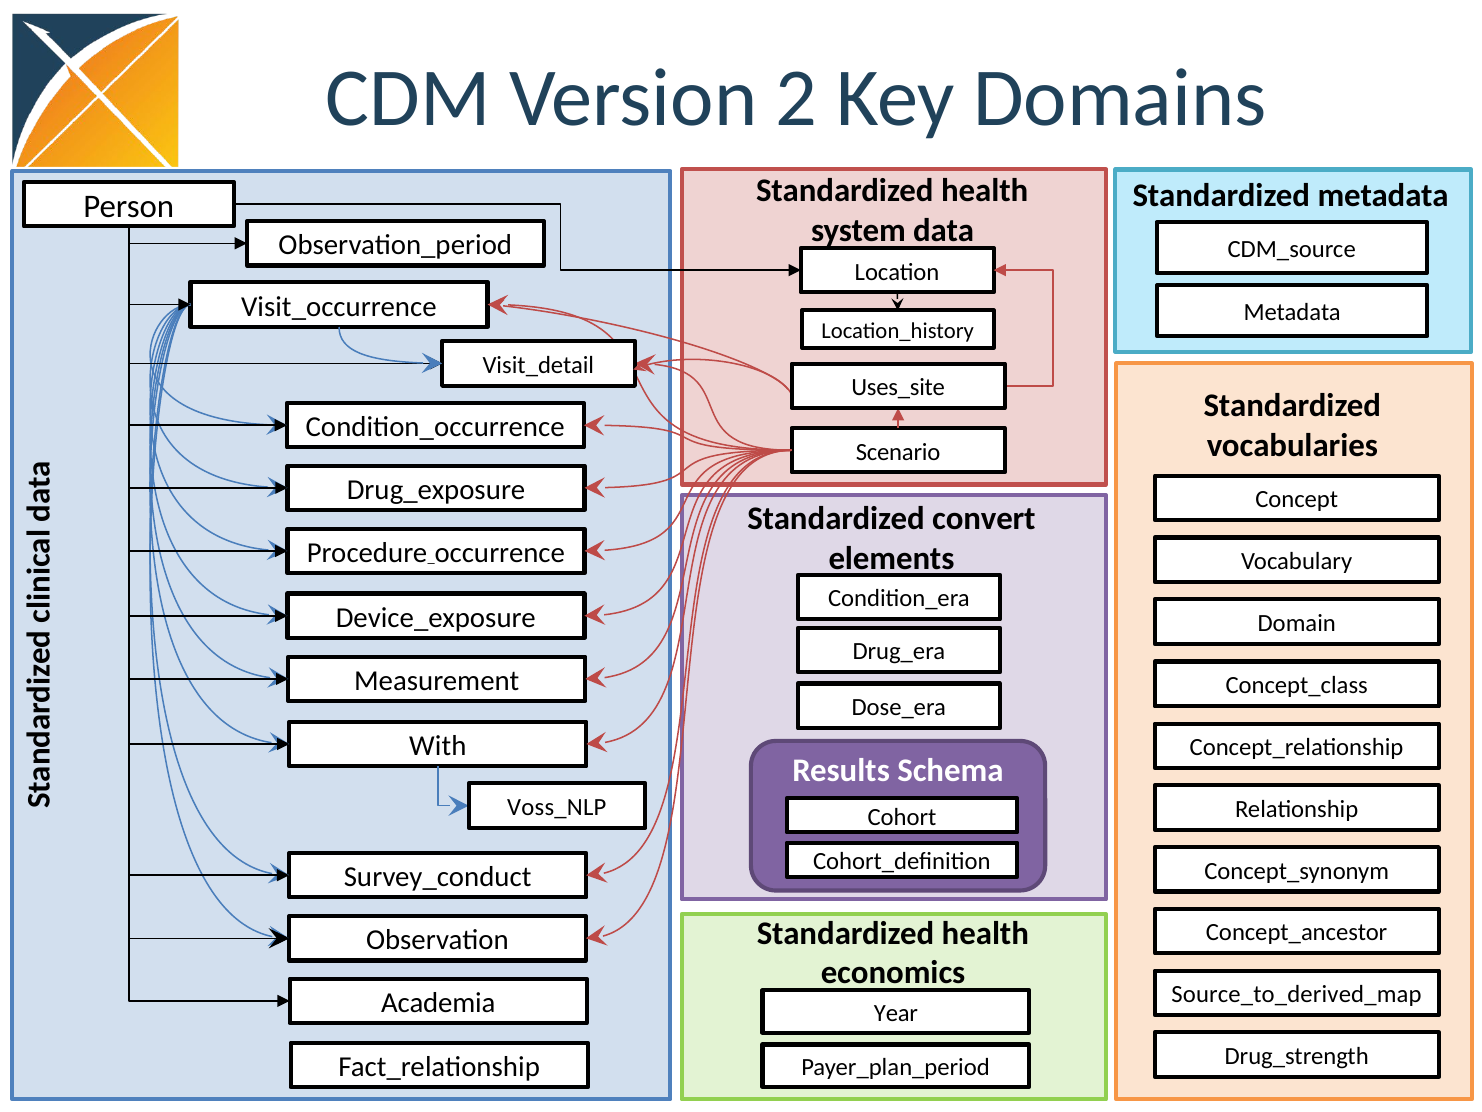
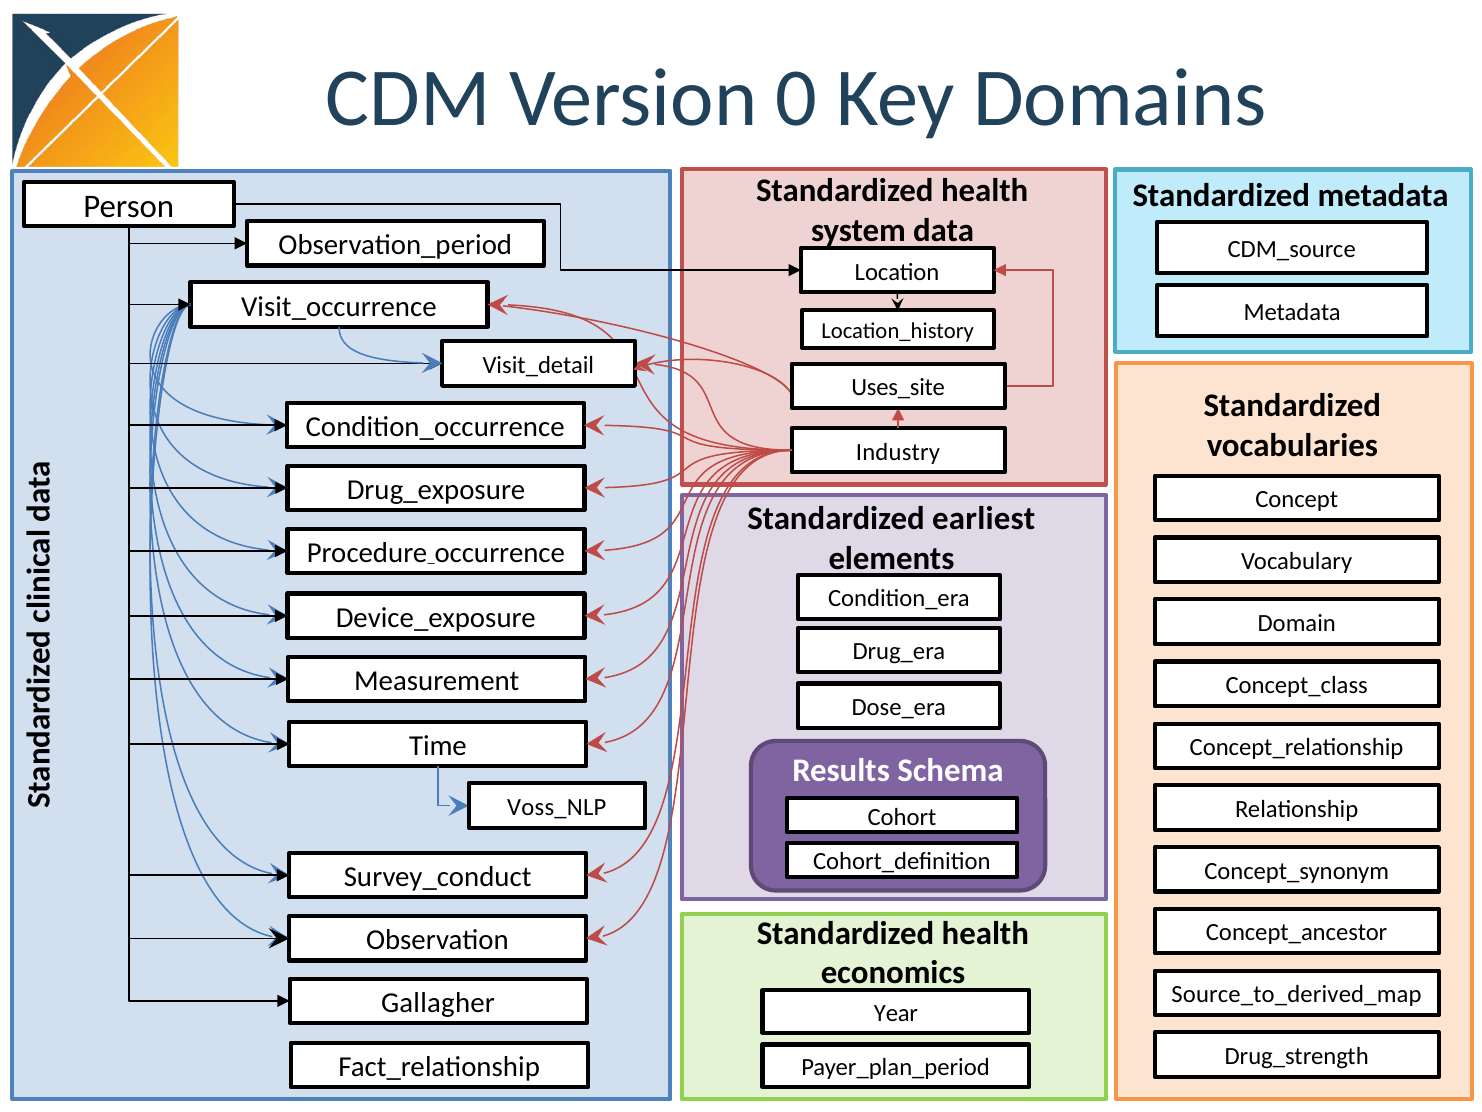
2: 2 -> 0
Scenario: Scenario -> Industry
convert: convert -> earliest
With: With -> Time
Academia: Academia -> Gallagher
